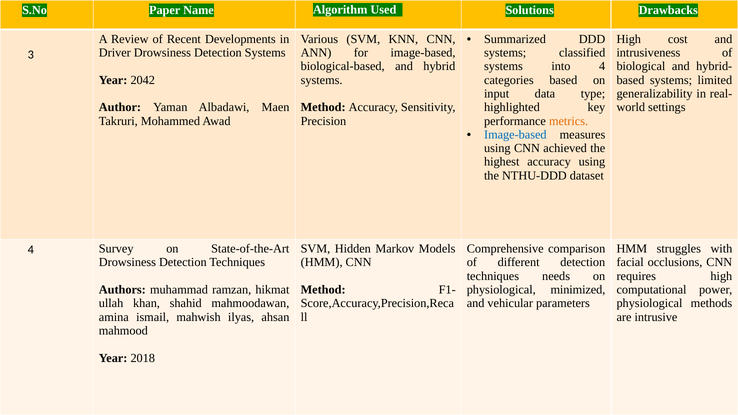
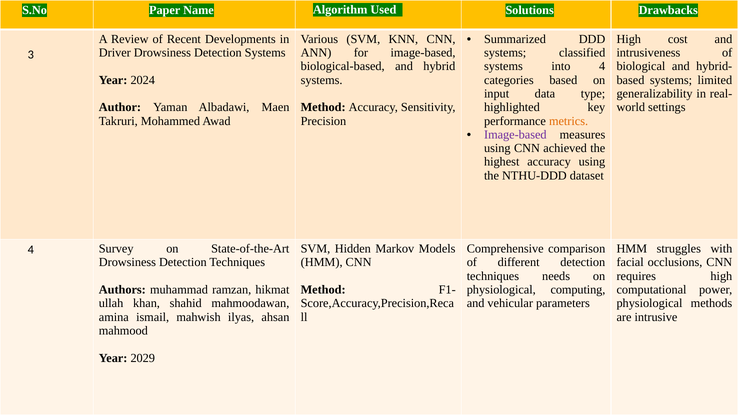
2042: 2042 -> 2024
Image-based at (515, 135) colour: blue -> purple
minimized: minimized -> computing
2018: 2018 -> 2029
